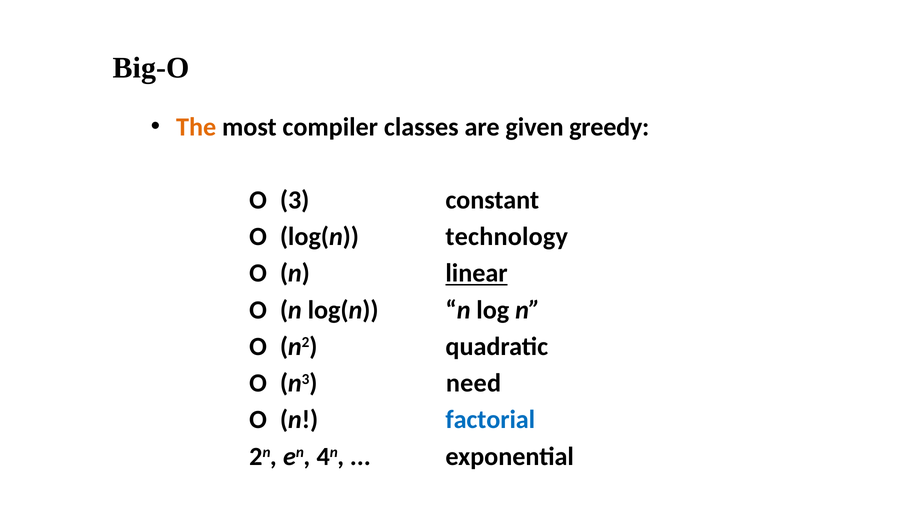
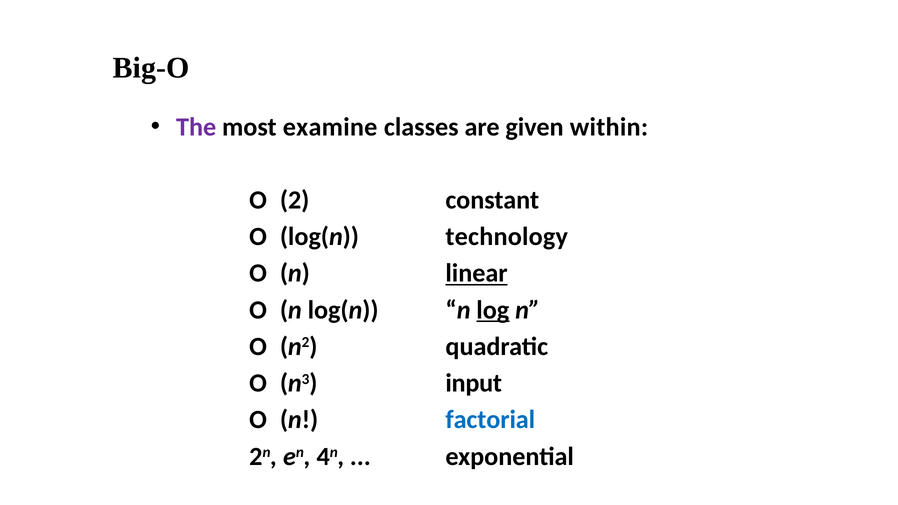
The colour: orange -> purple
compiler: compiler -> examine
greedy: greedy -> within
3: 3 -> 2
log underline: none -> present
need: need -> input
